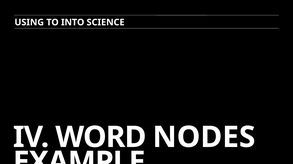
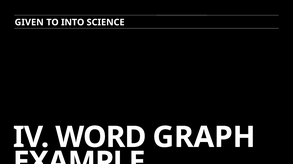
USING: USING -> GIVEN
NODES: NODES -> GRAPH
